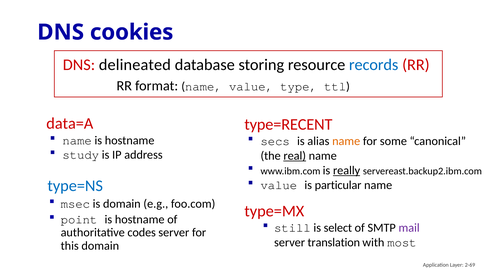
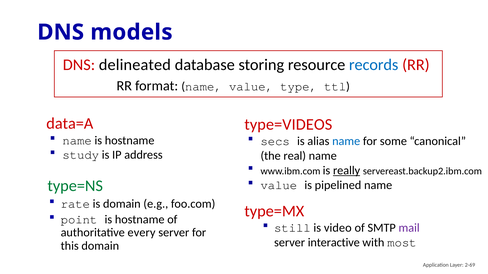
cookies: cookies -> models
type=RECENT: type=RECENT -> type=VIDEOS
name at (346, 141) colour: orange -> blue
real underline: present -> none
particular: particular -> pipelined
type=NS colour: blue -> green
msec: msec -> rate
select: select -> video
codes: codes -> every
translation: translation -> interactive
